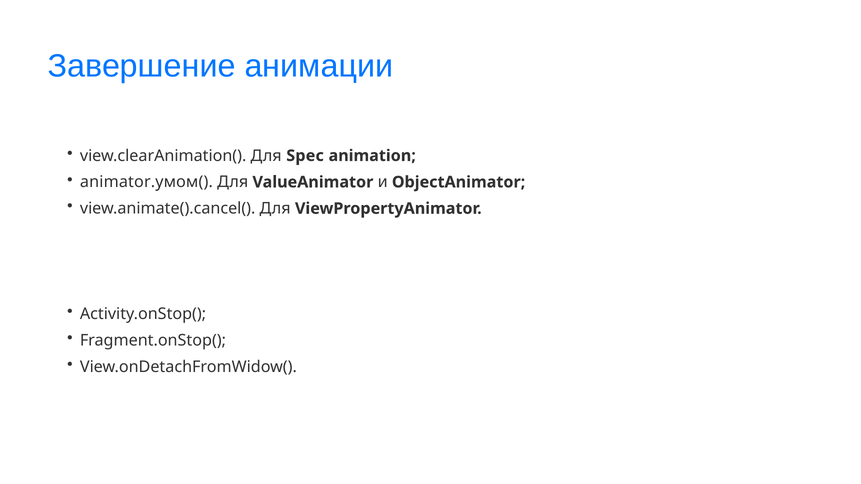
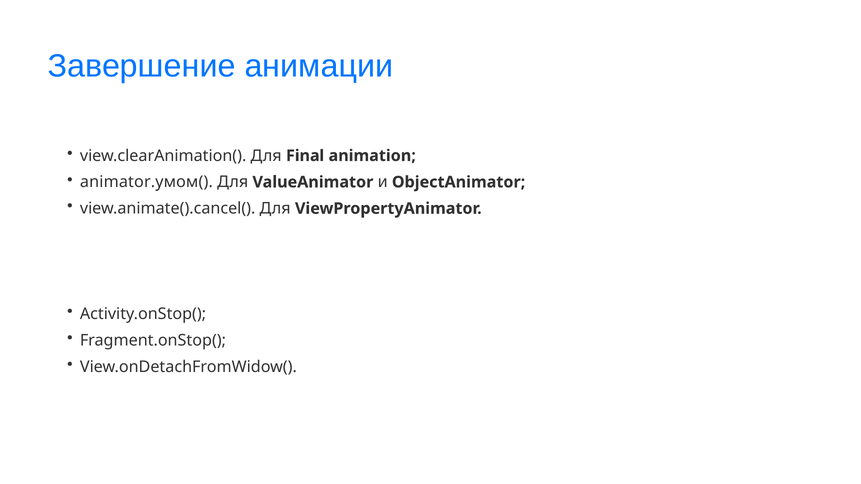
Spec: Spec -> Final
